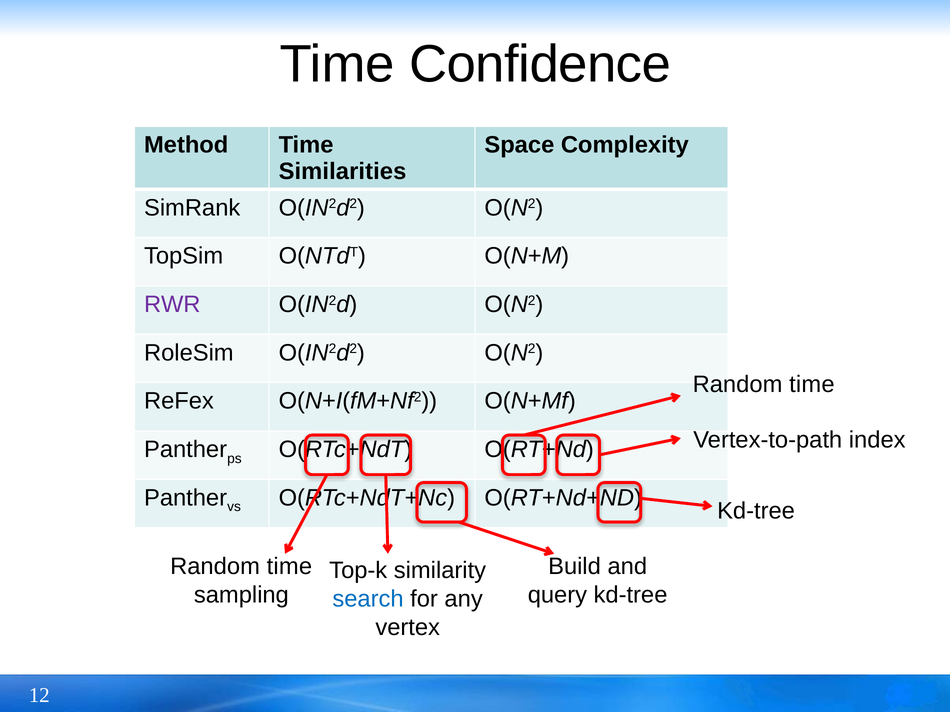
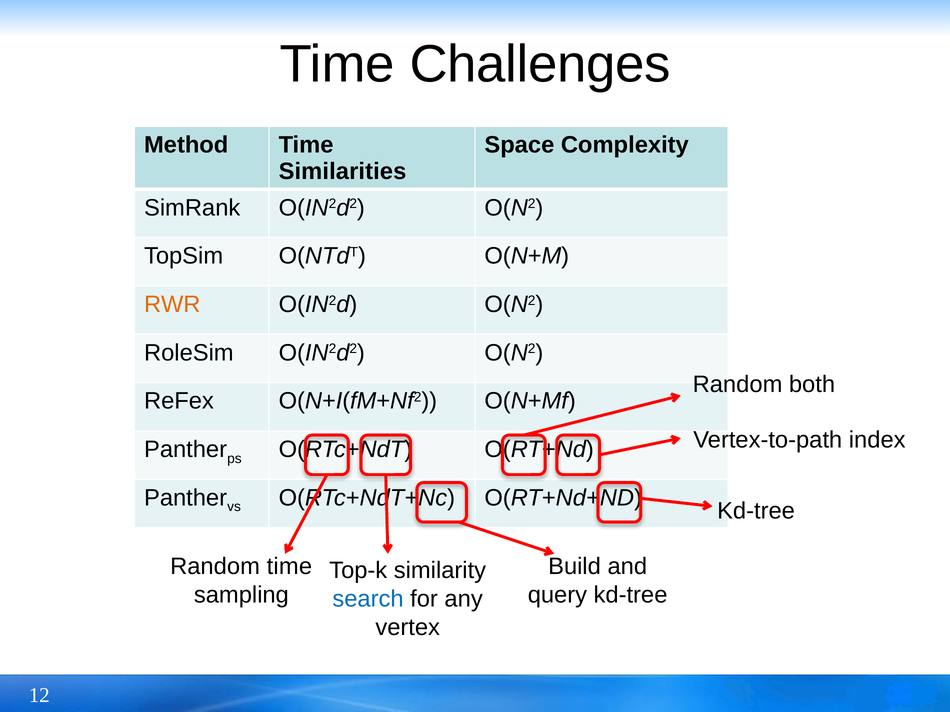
Confidence: Confidence -> Challenges
RWR colour: purple -> orange
time at (812, 385): time -> both
